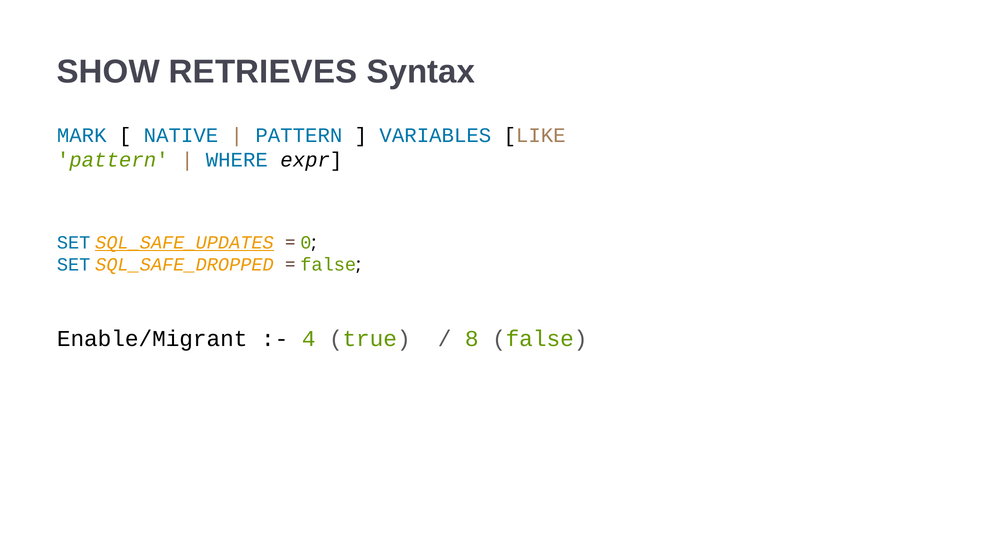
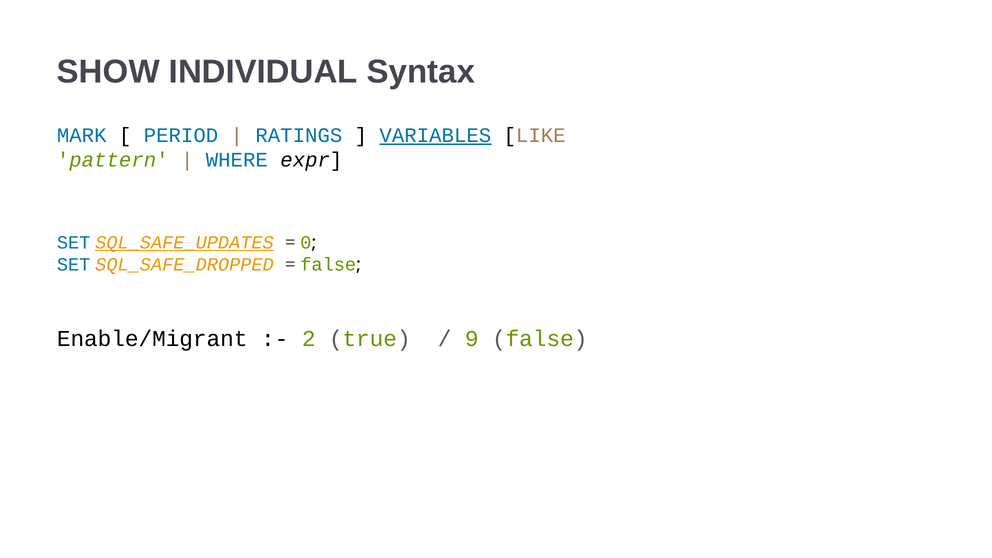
RETRIEVES: RETRIEVES -> INDIVIDUAL
NATIVE: NATIVE -> PERIOD
PATTERN at (299, 135): PATTERN -> RATINGS
VARIABLES underline: none -> present
4: 4 -> 2
8: 8 -> 9
